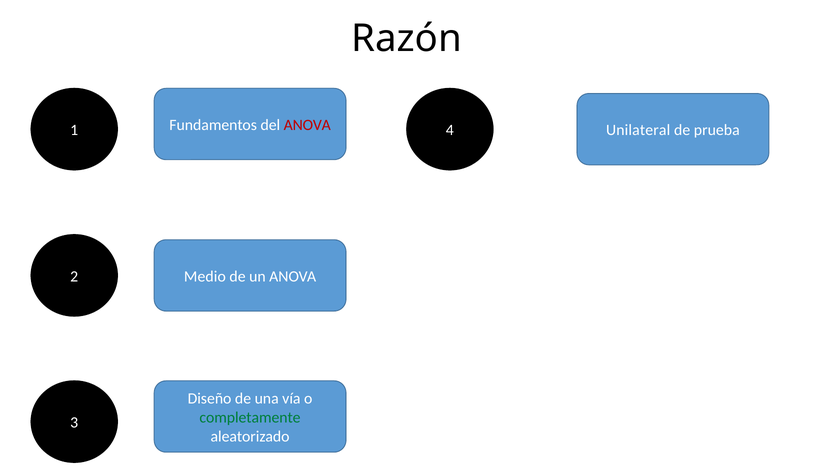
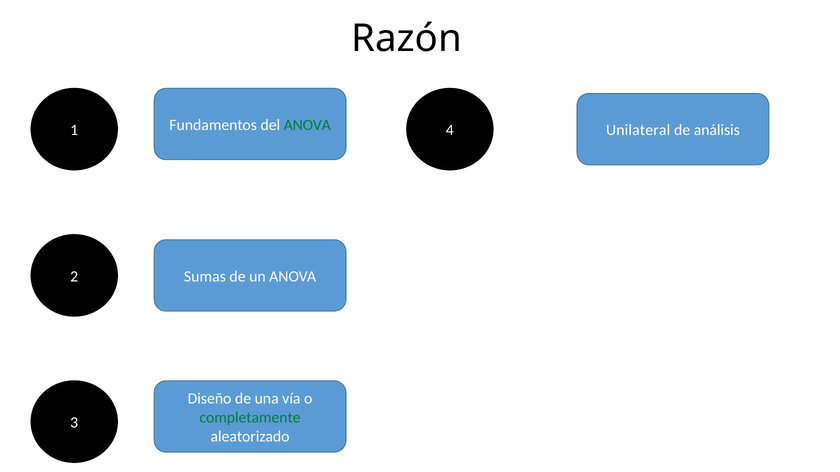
ANOVA at (307, 125) colour: red -> green
prueba: prueba -> análisis
Medio: Medio -> Sumas
